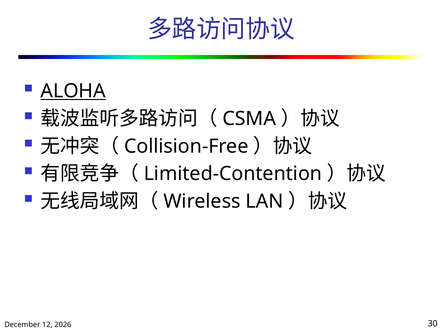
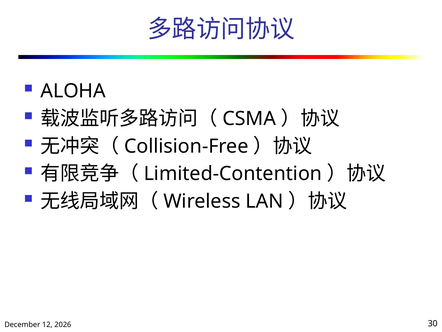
ALOHA underline: present -> none
